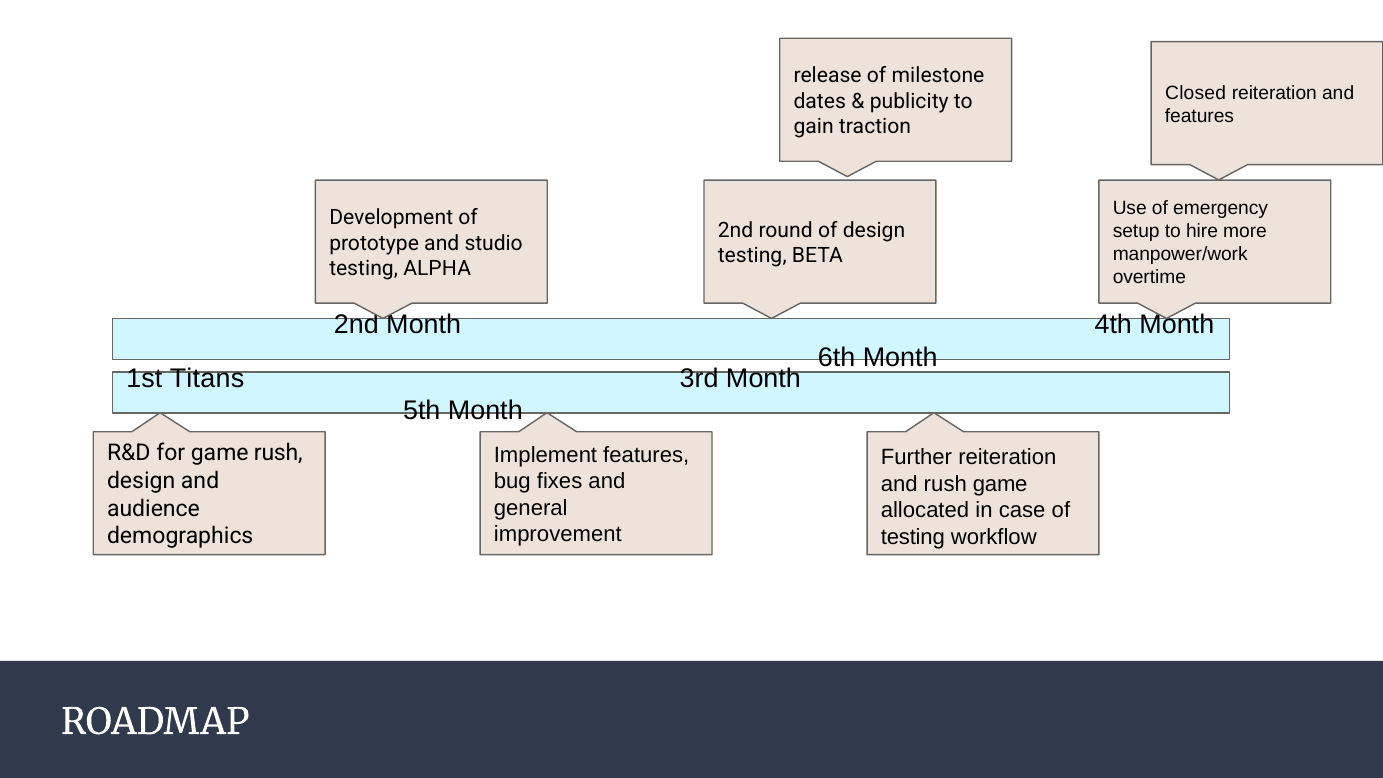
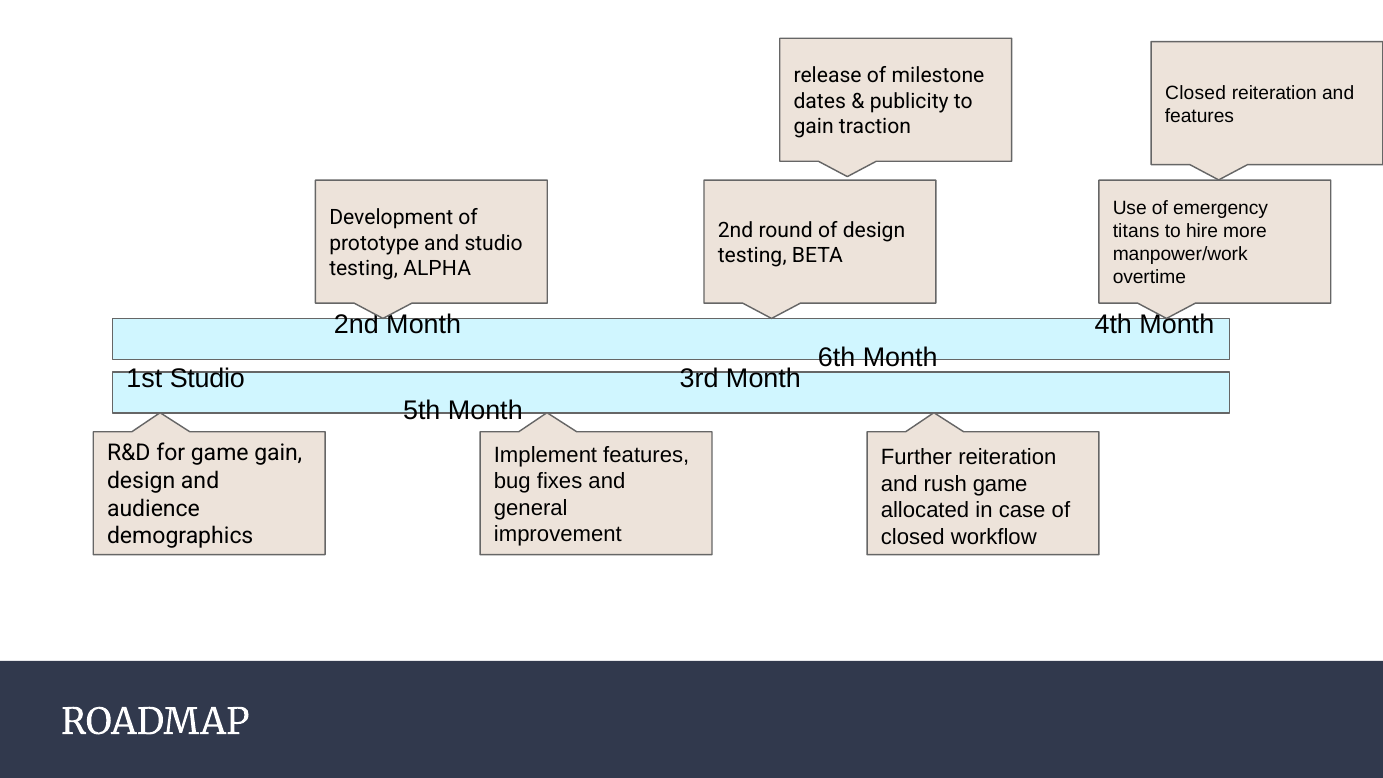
setup: setup -> titans
1st Titans: Titans -> Studio
game rush: rush -> gain
testing at (913, 537): testing -> closed
